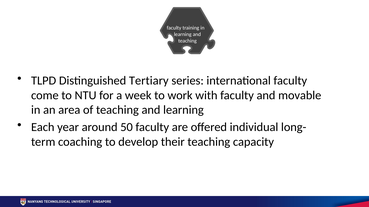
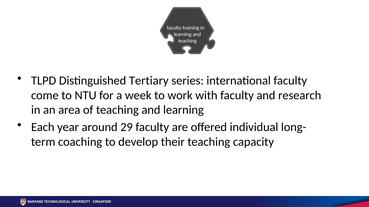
movable: movable -> research
50: 50 -> 29
